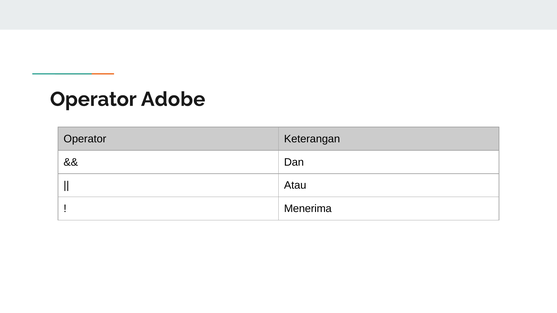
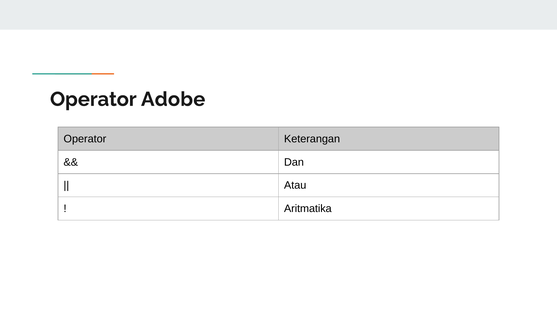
Menerima: Menerima -> Aritmatika
